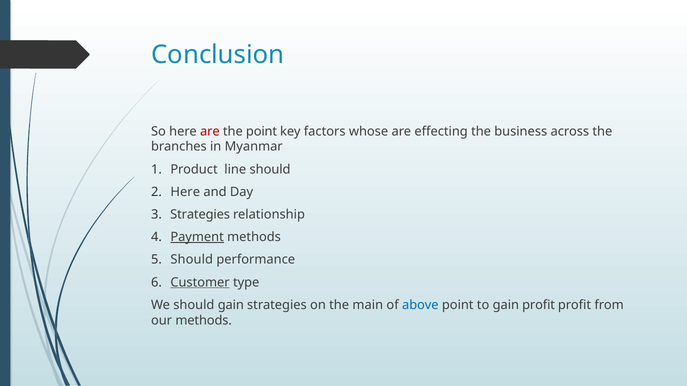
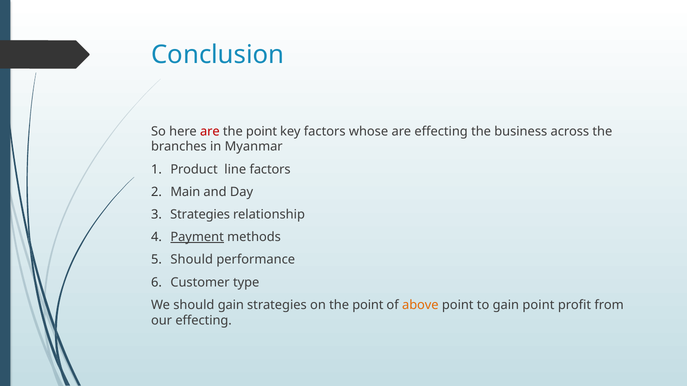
line should: should -> factors
Here at (185, 192): Here -> Main
Customer underline: present -> none
on the main: main -> point
above colour: blue -> orange
gain profit: profit -> point
our methods: methods -> effecting
